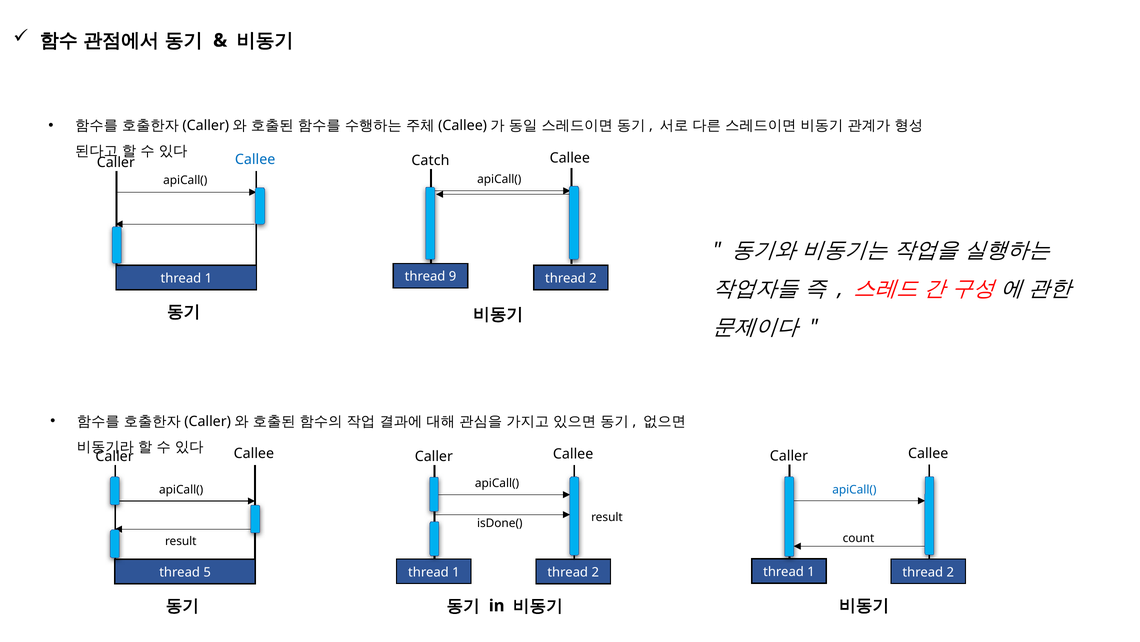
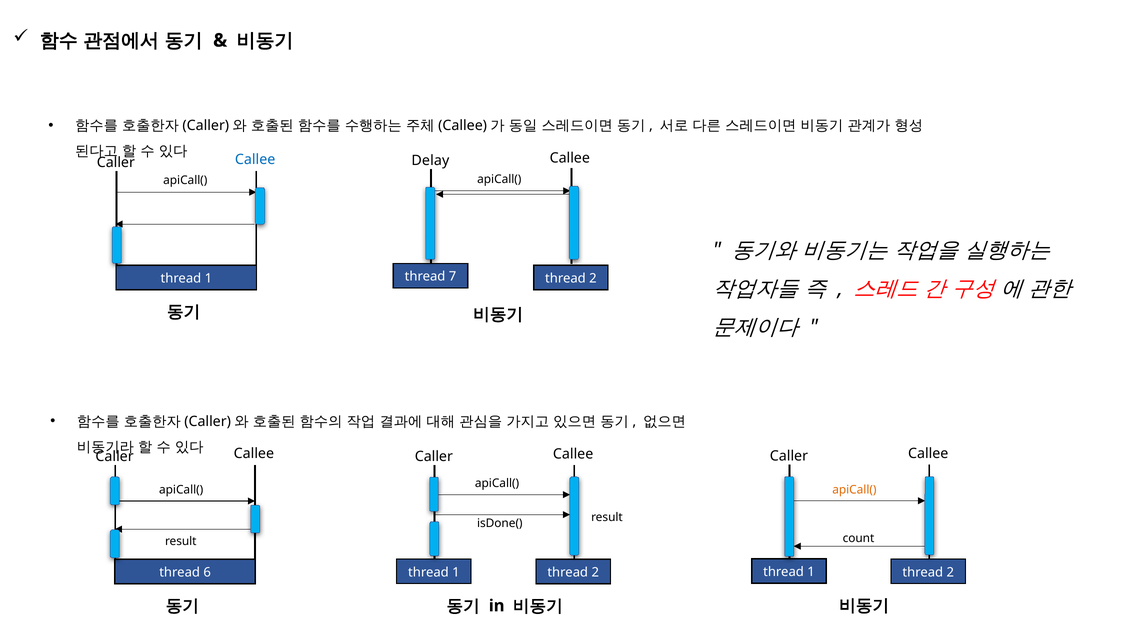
Catch: Catch -> Delay
9: 9 -> 7
apiCall( at (854, 489) colour: blue -> orange
5: 5 -> 6
